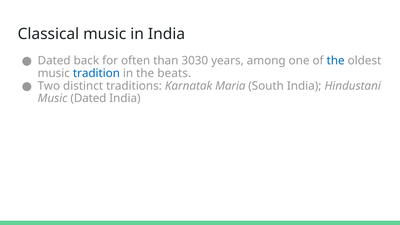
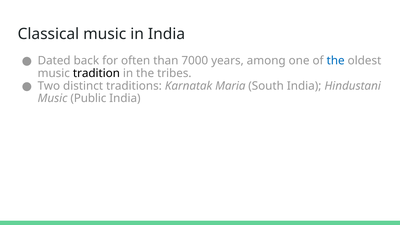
3030: 3030 -> 7000
tradition colour: blue -> black
beats: beats -> tribes
Music Dated: Dated -> Public
